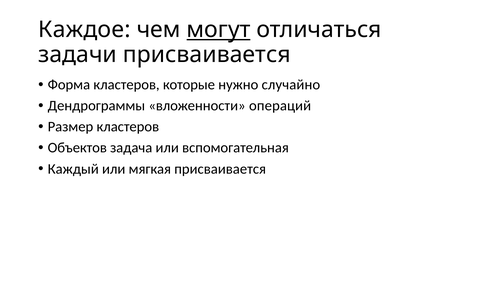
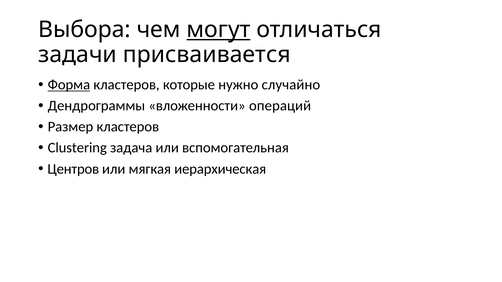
Каждое: Каждое -> Выбора
Форма underline: none -> present
Объектов: Объектов -> Clustering
Каждый: Каждый -> Центров
мягкая присваивается: присваивается -> иерархическая
